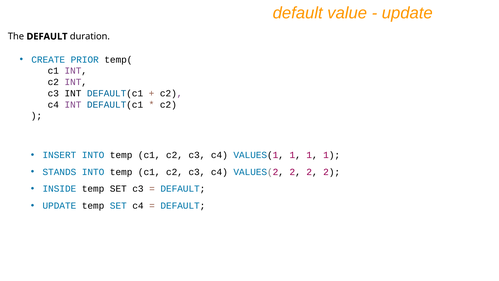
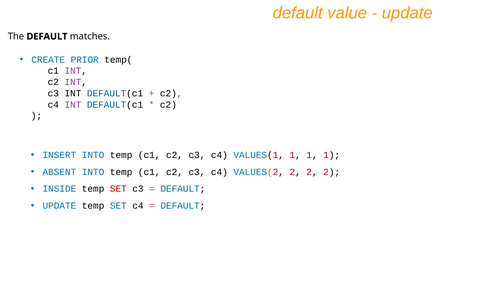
duration: duration -> matches
STANDS: STANDS -> ABSENT
SET at (118, 189) colour: black -> red
